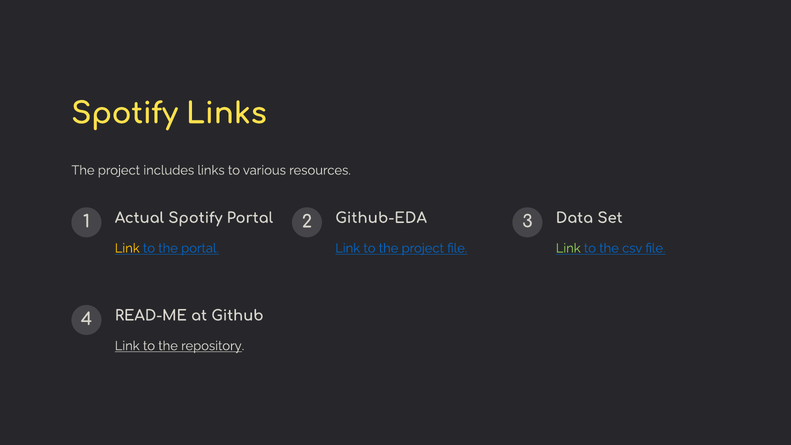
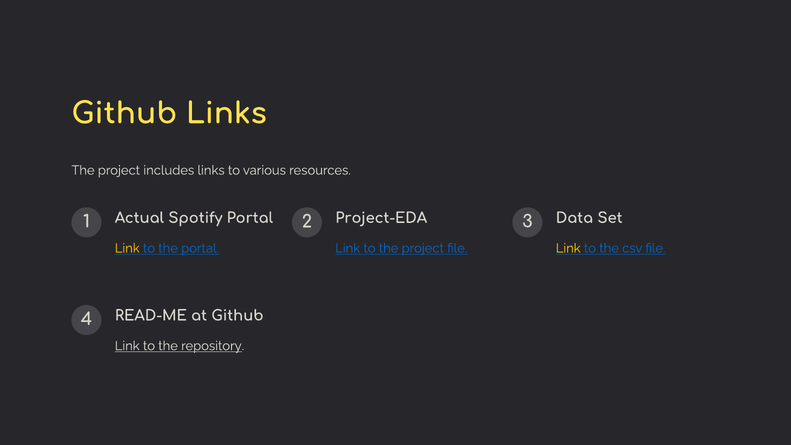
Spotify at (125, 114): Spotify -> Github
Github-EDA: Github-EDA -> Project-EDA
Link at (568, 248) colour: light green -> yellow
